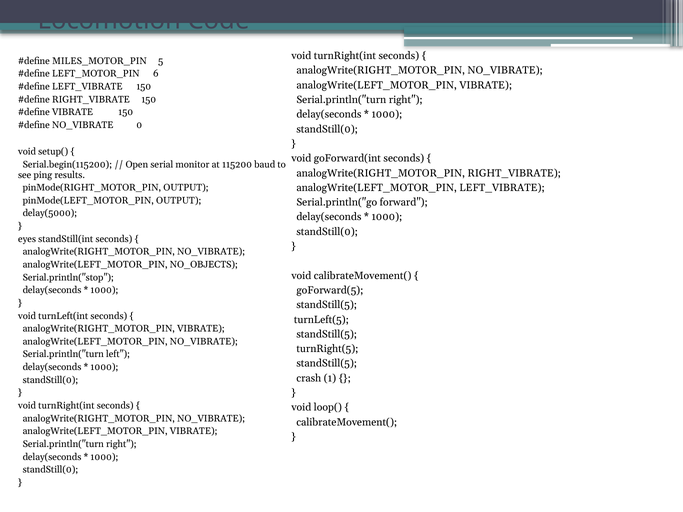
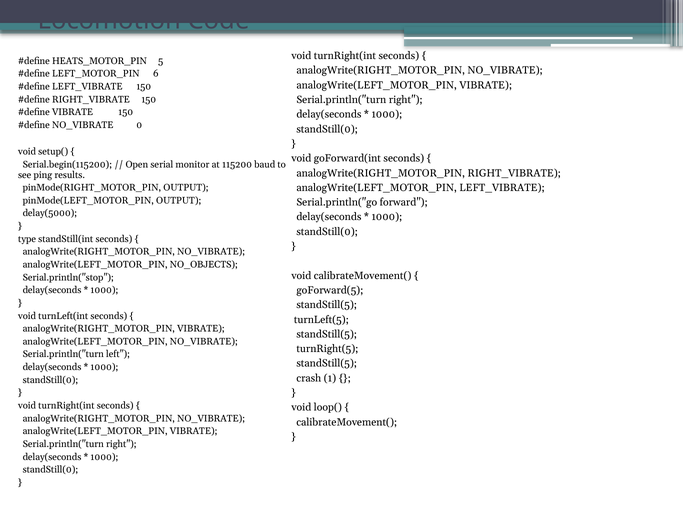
MILES_MOTOR_PIN: MILES_MOTOR_PIN -> HEATS_MOTOR_PIN
eyes: eyes -> type
